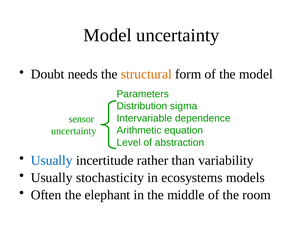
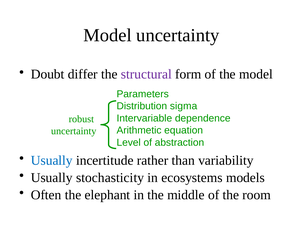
needs: needs -> differ
structural colour: orange -> purple
sensor: sensor -> robust
